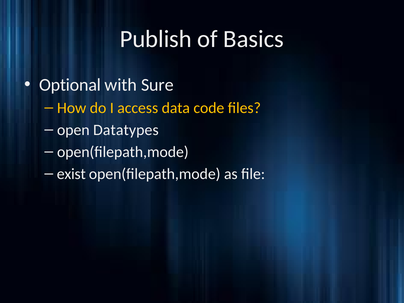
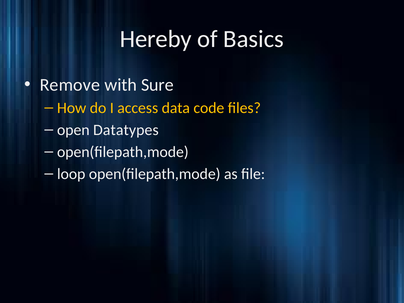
Publish: Publish -> Hereby
Optional: Optional -> Remove
exist: exist -> loop
